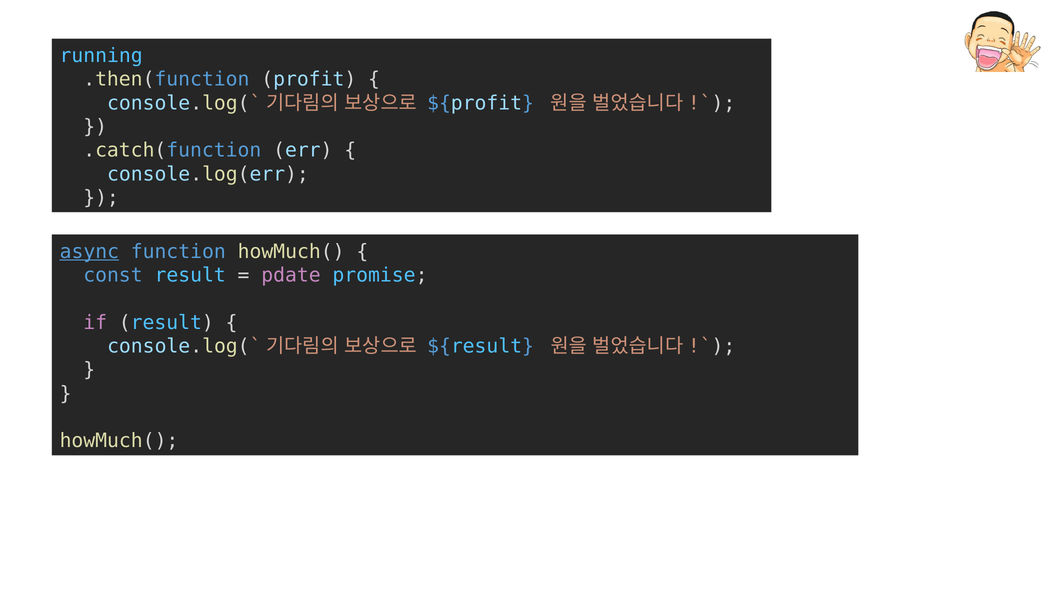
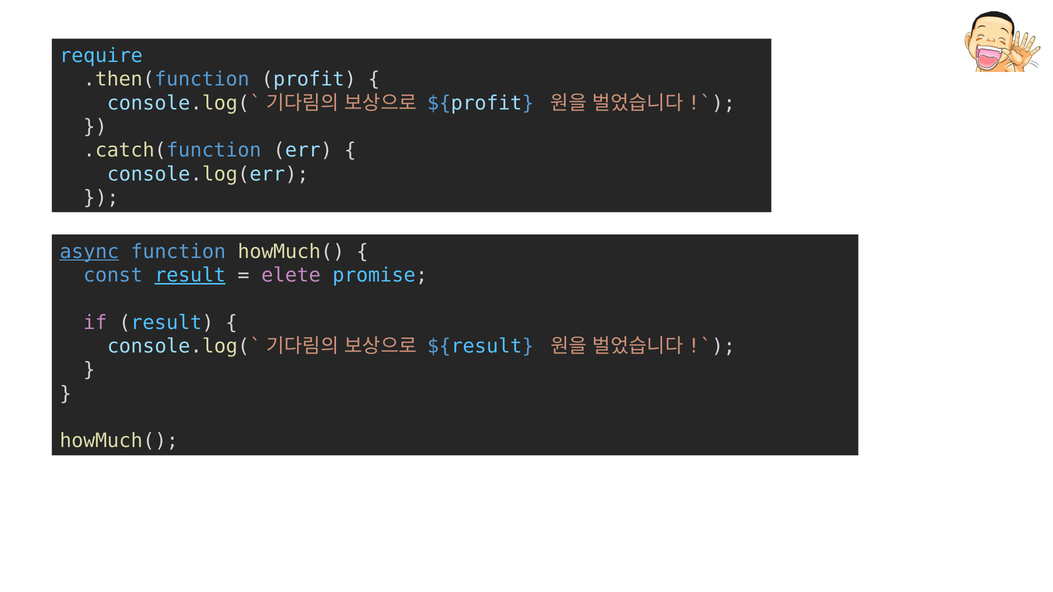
running: running -> require
result at (190, 275) underline: none -> present
pdate: pdate -> elete
